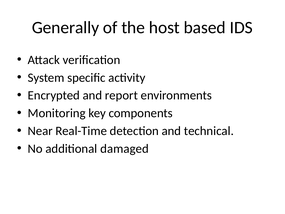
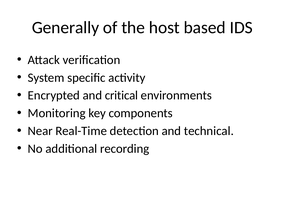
report: report -> critical
damaged: damaged -> recording
